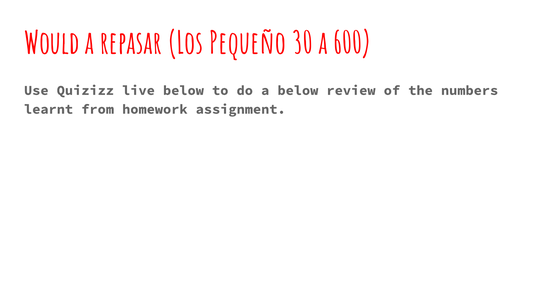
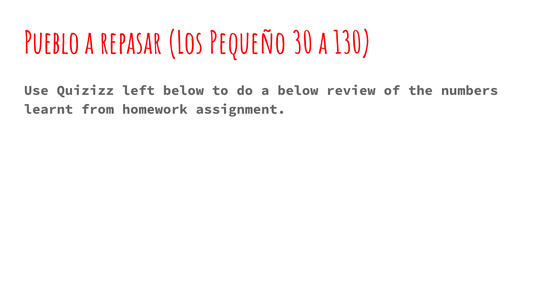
Would: Would -> Pueblo
600: 600 -> 130
live: live -> left
